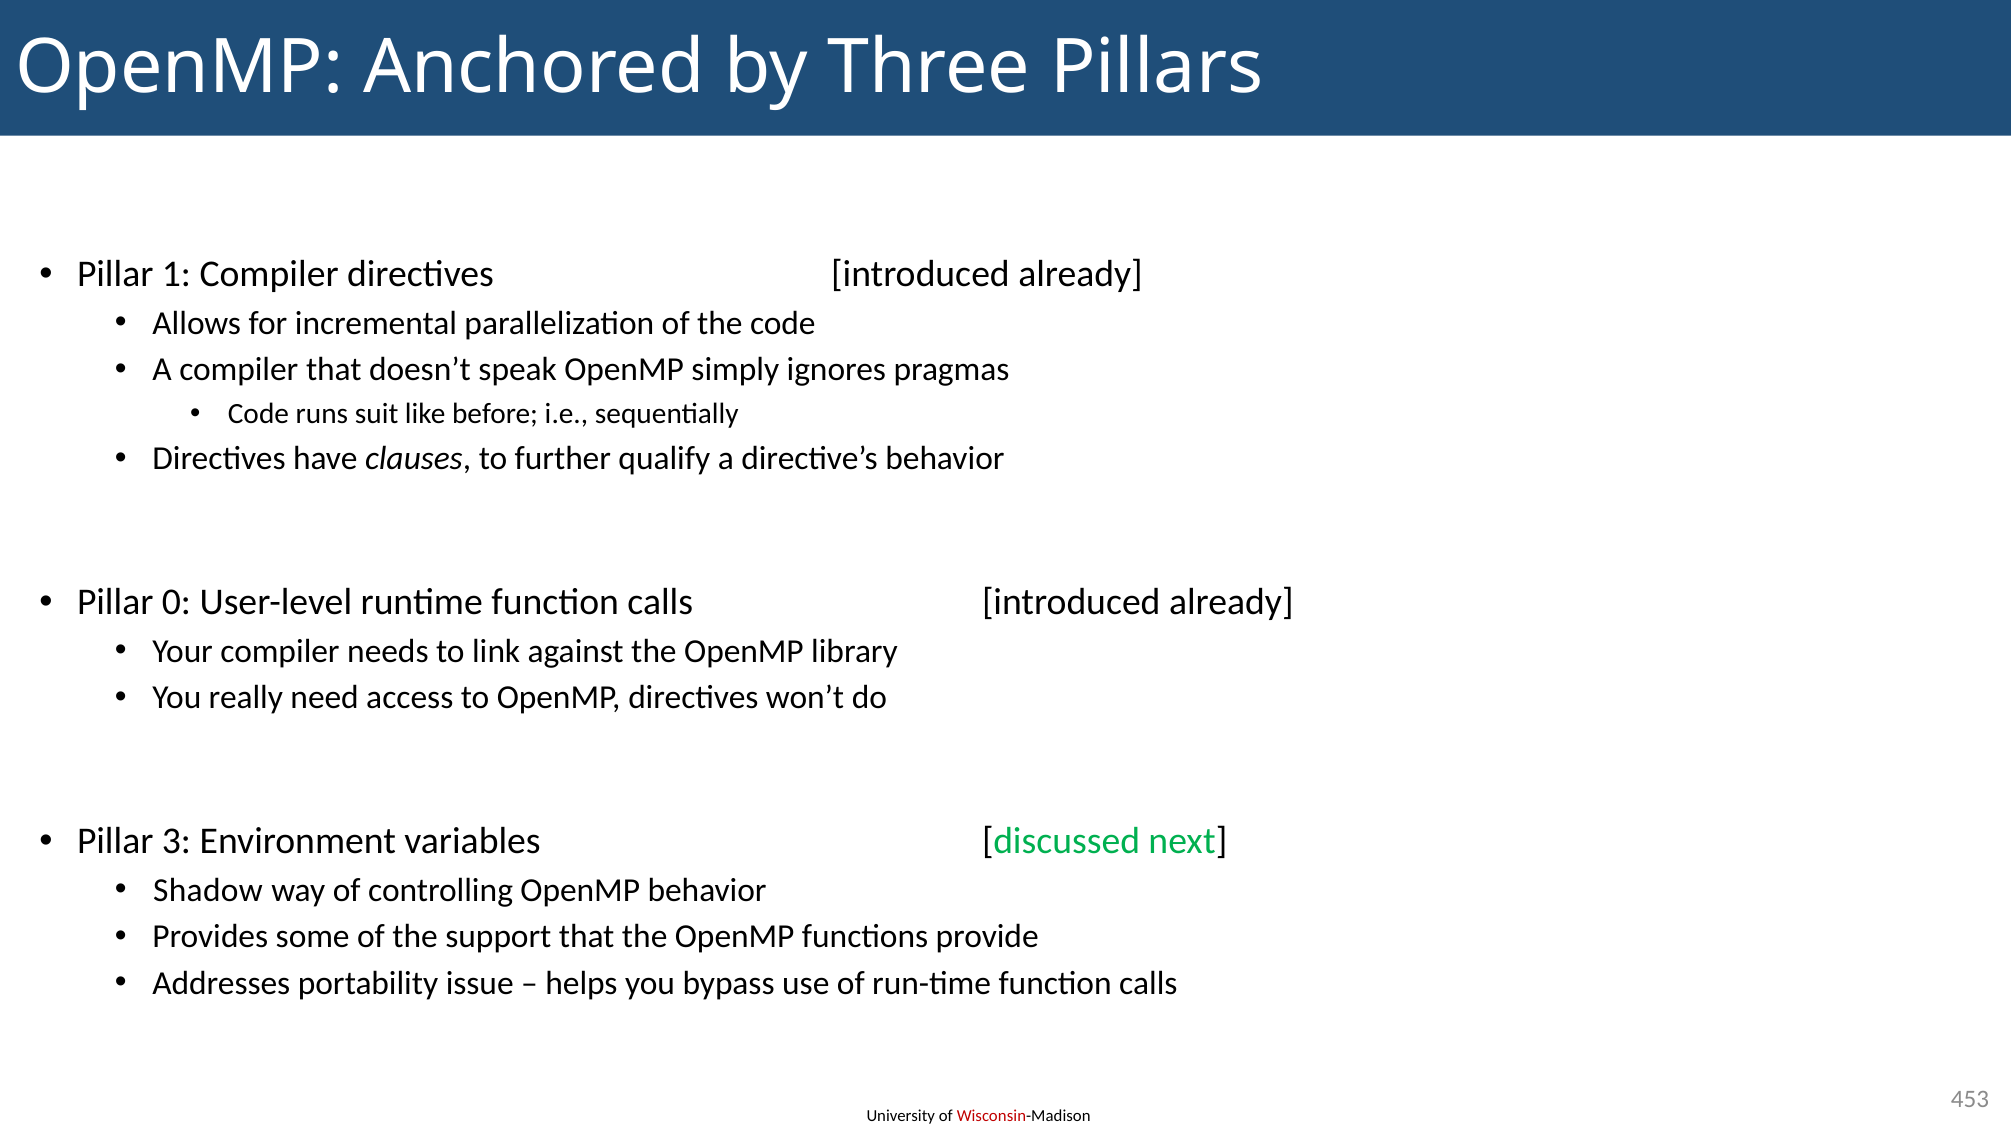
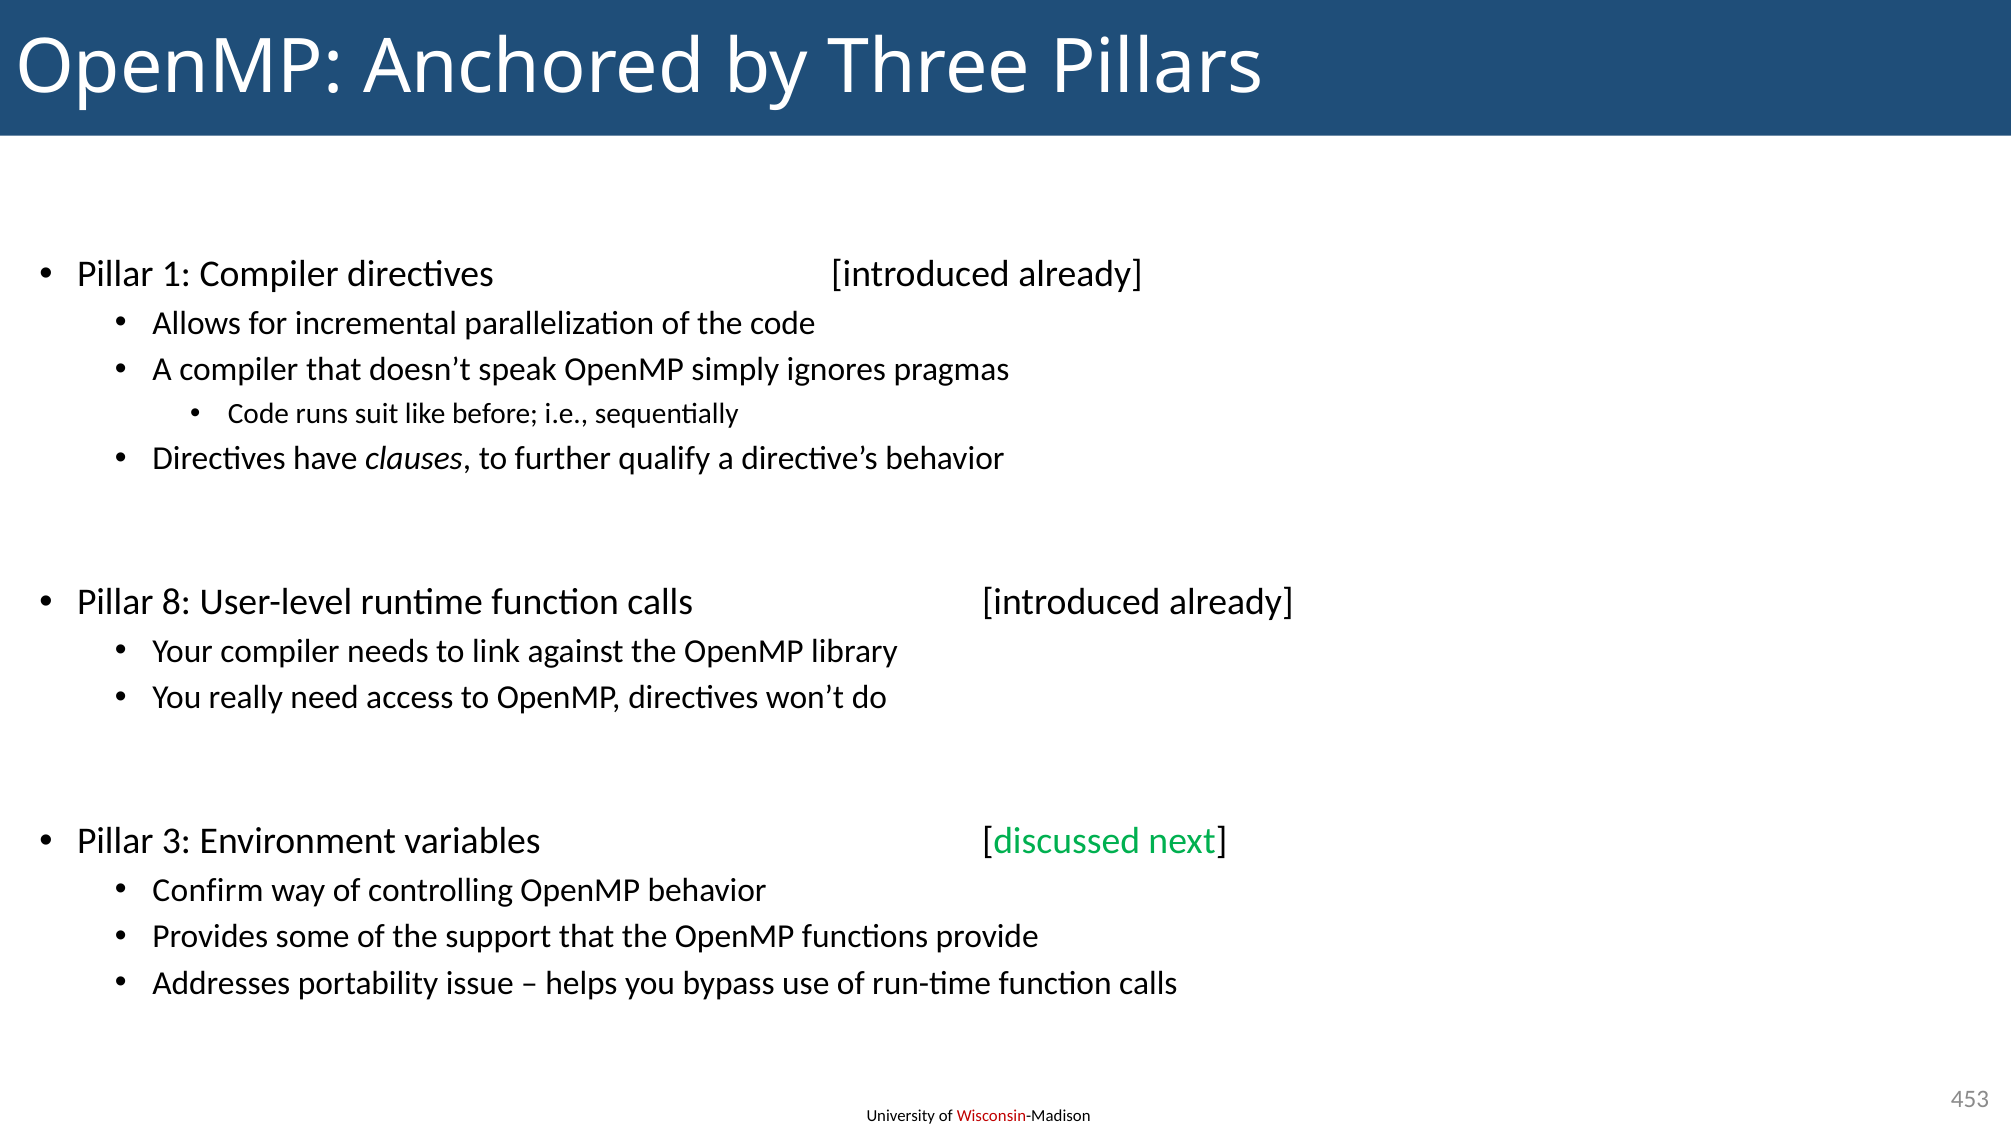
0: 0 -> 8
Shadow: Shadow -> Confirm
